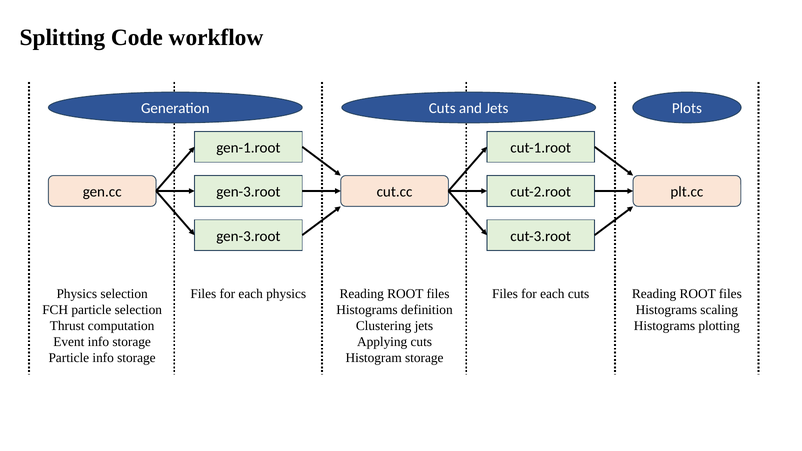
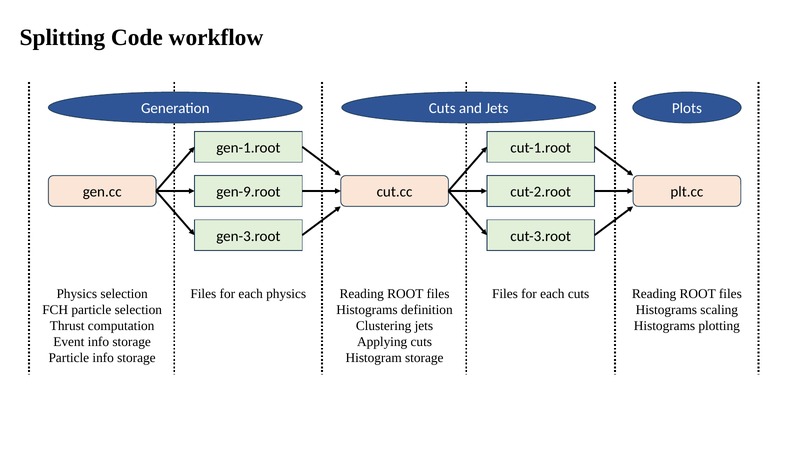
gen-3.root at (248, 192): gen-3.root -> gen-9.root
